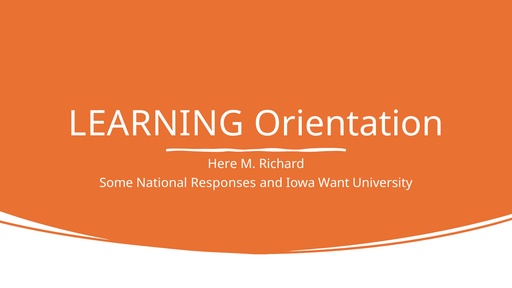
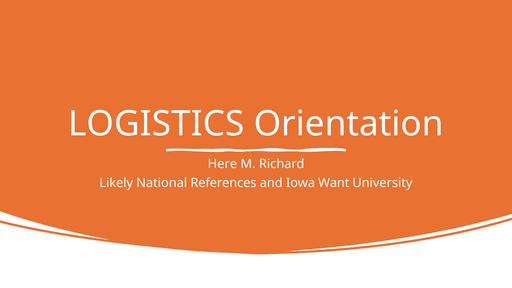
LEARNING: LEARNING -> LOGISTICS
Some: Some -> Likely
Responses: Responses -> References
